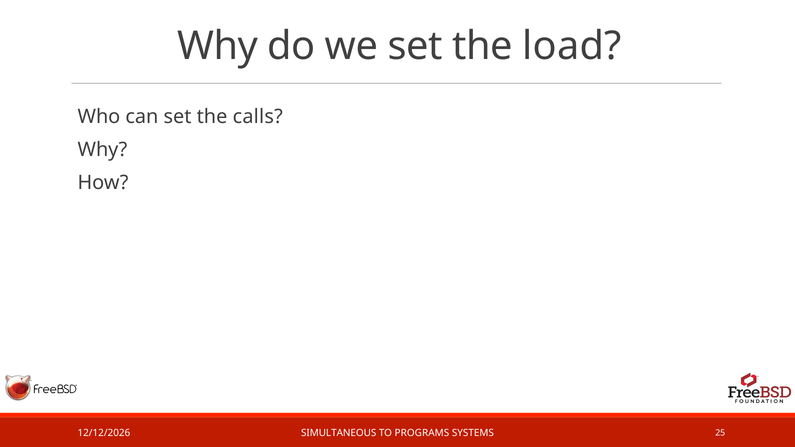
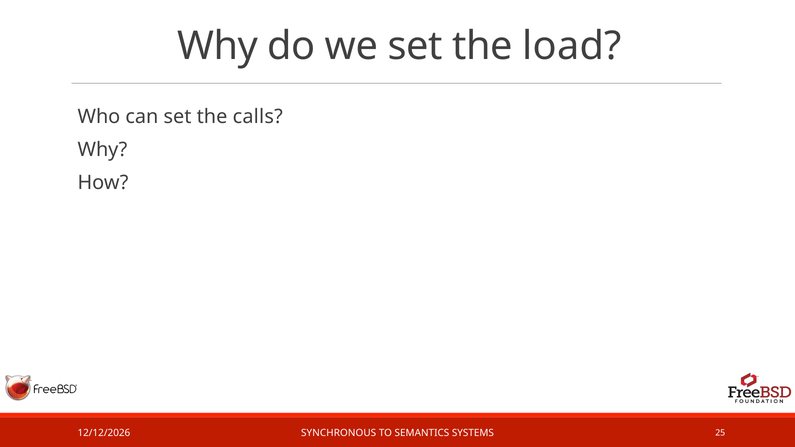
SIMULTANEOUS: SIMULTANEOUS -> SYNCHRONOUS
PROGRAMS: PROGRAMS -> SEMANTICS
